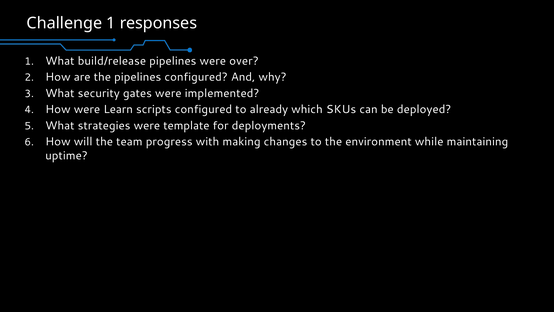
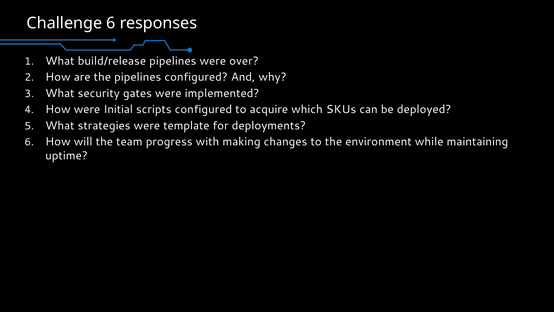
Challenge 1: 1 -> 6
Learn: Learn -> Initial
already: already -> acquire
